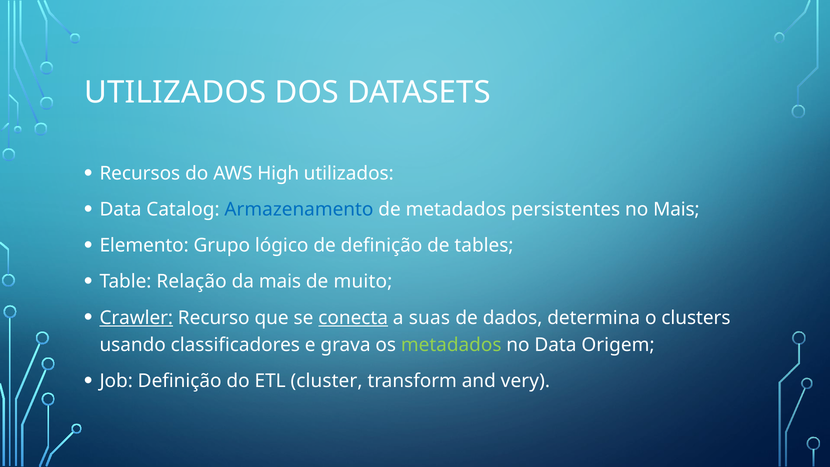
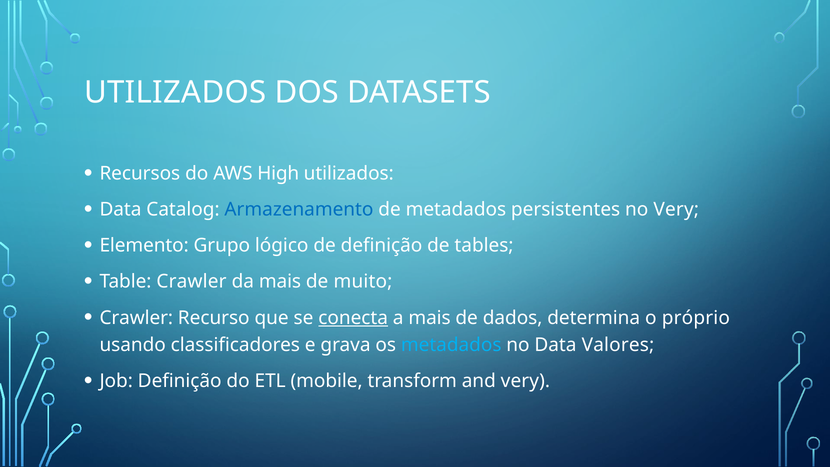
no Mais: Mais -> Very
Table Relação: Relação -> Crawler
Crawler at (136, 318) underline: present -> none
a suas: suas -> mais
clusters: clusters -> próprio
metadados at (451, 345) colour: light green -> light blue
Origem: Origem -> Valores
cluster: cluster -> mobile
